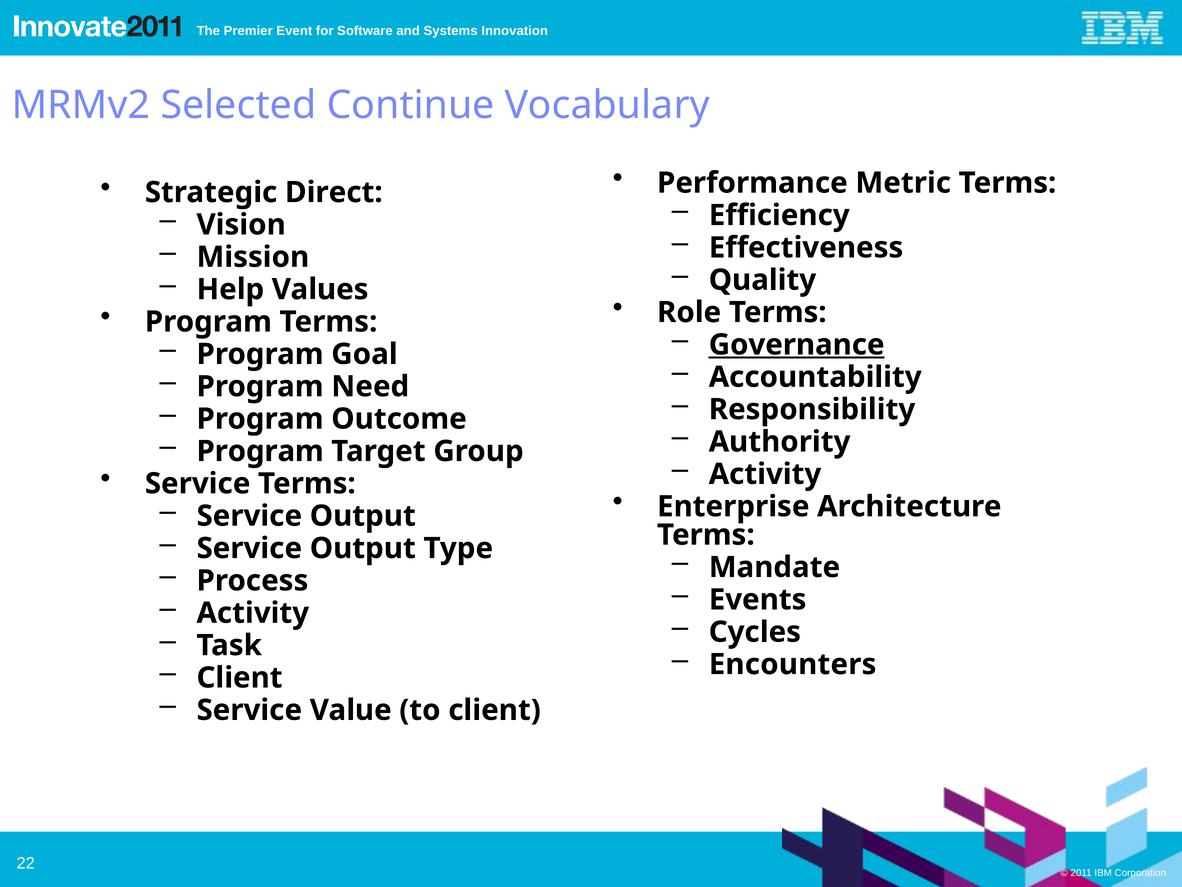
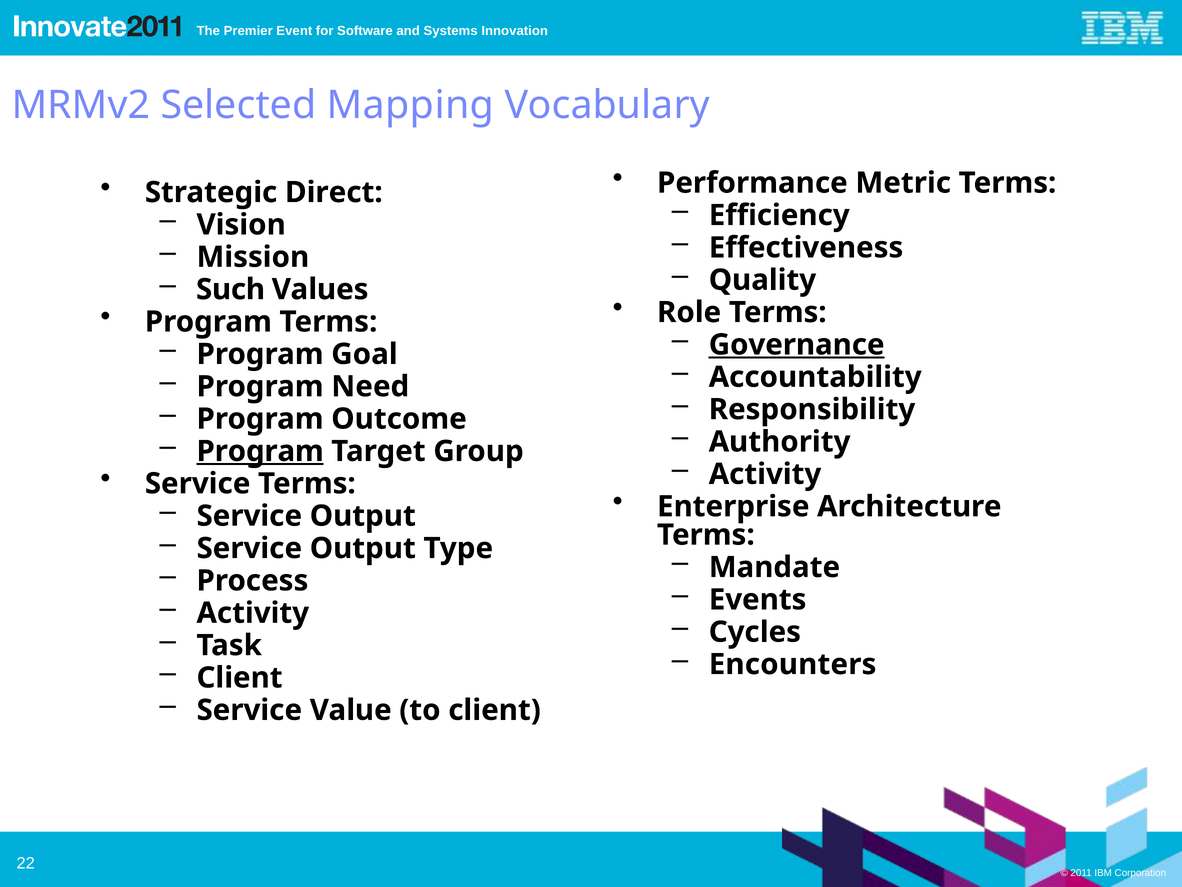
Continue: Continue -> Mapping
Help: Help -> Such
Program at (260, 451) underline: none -> present
